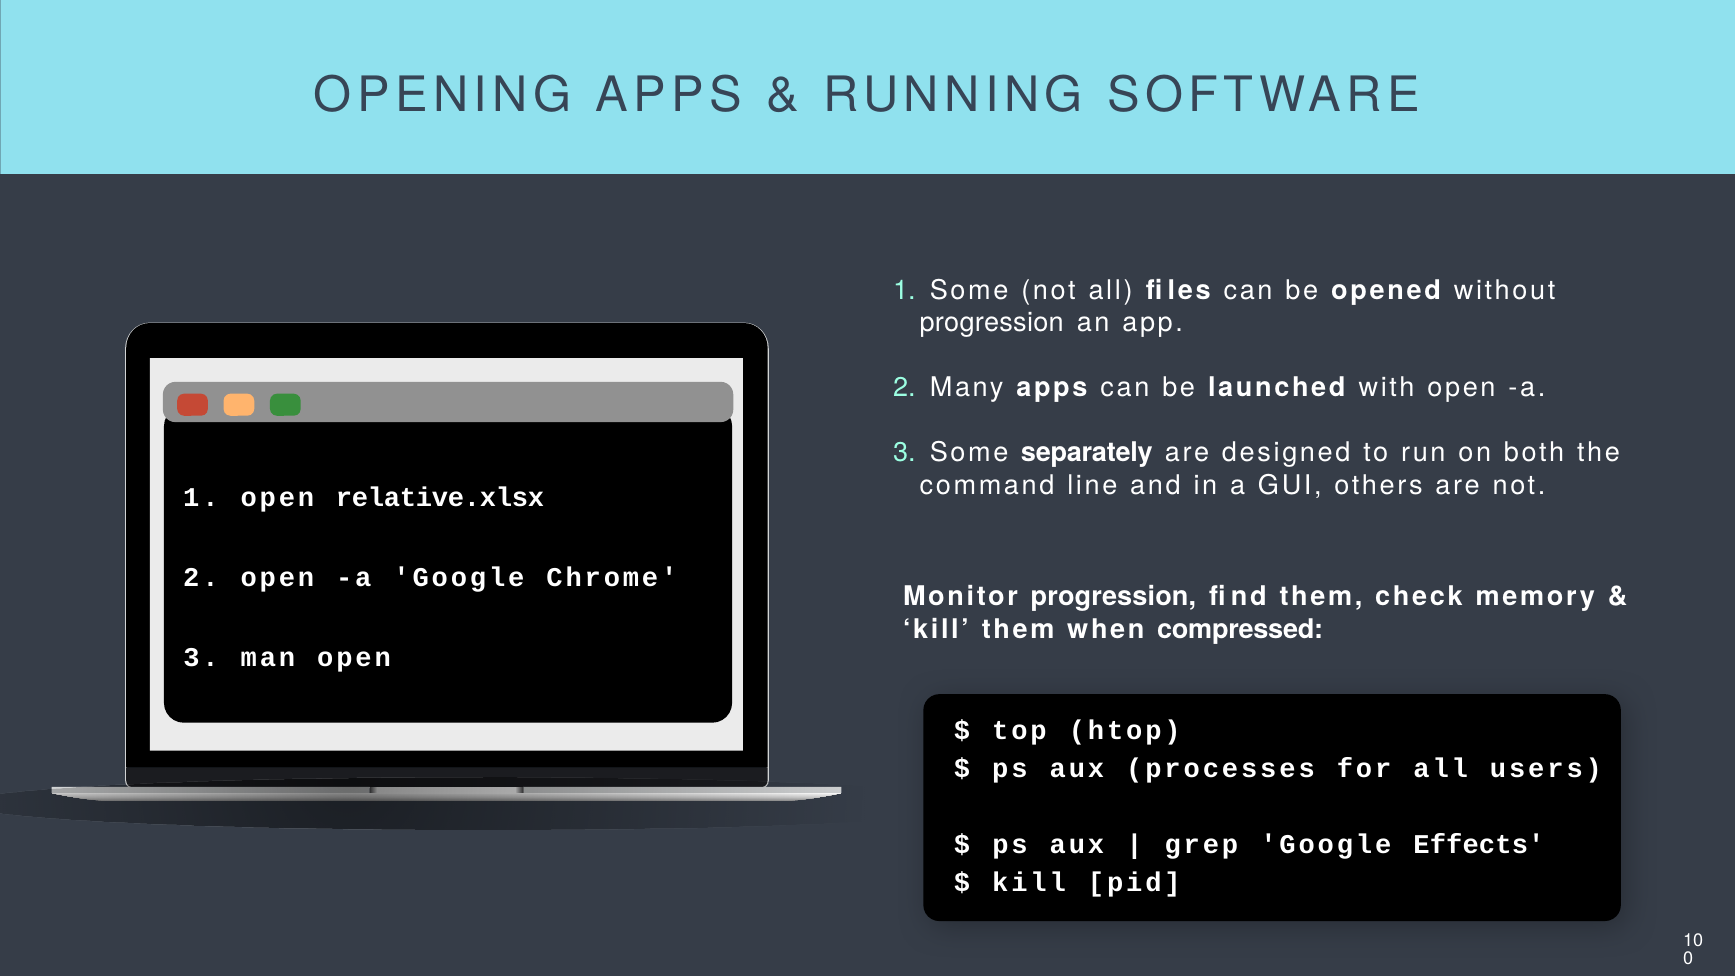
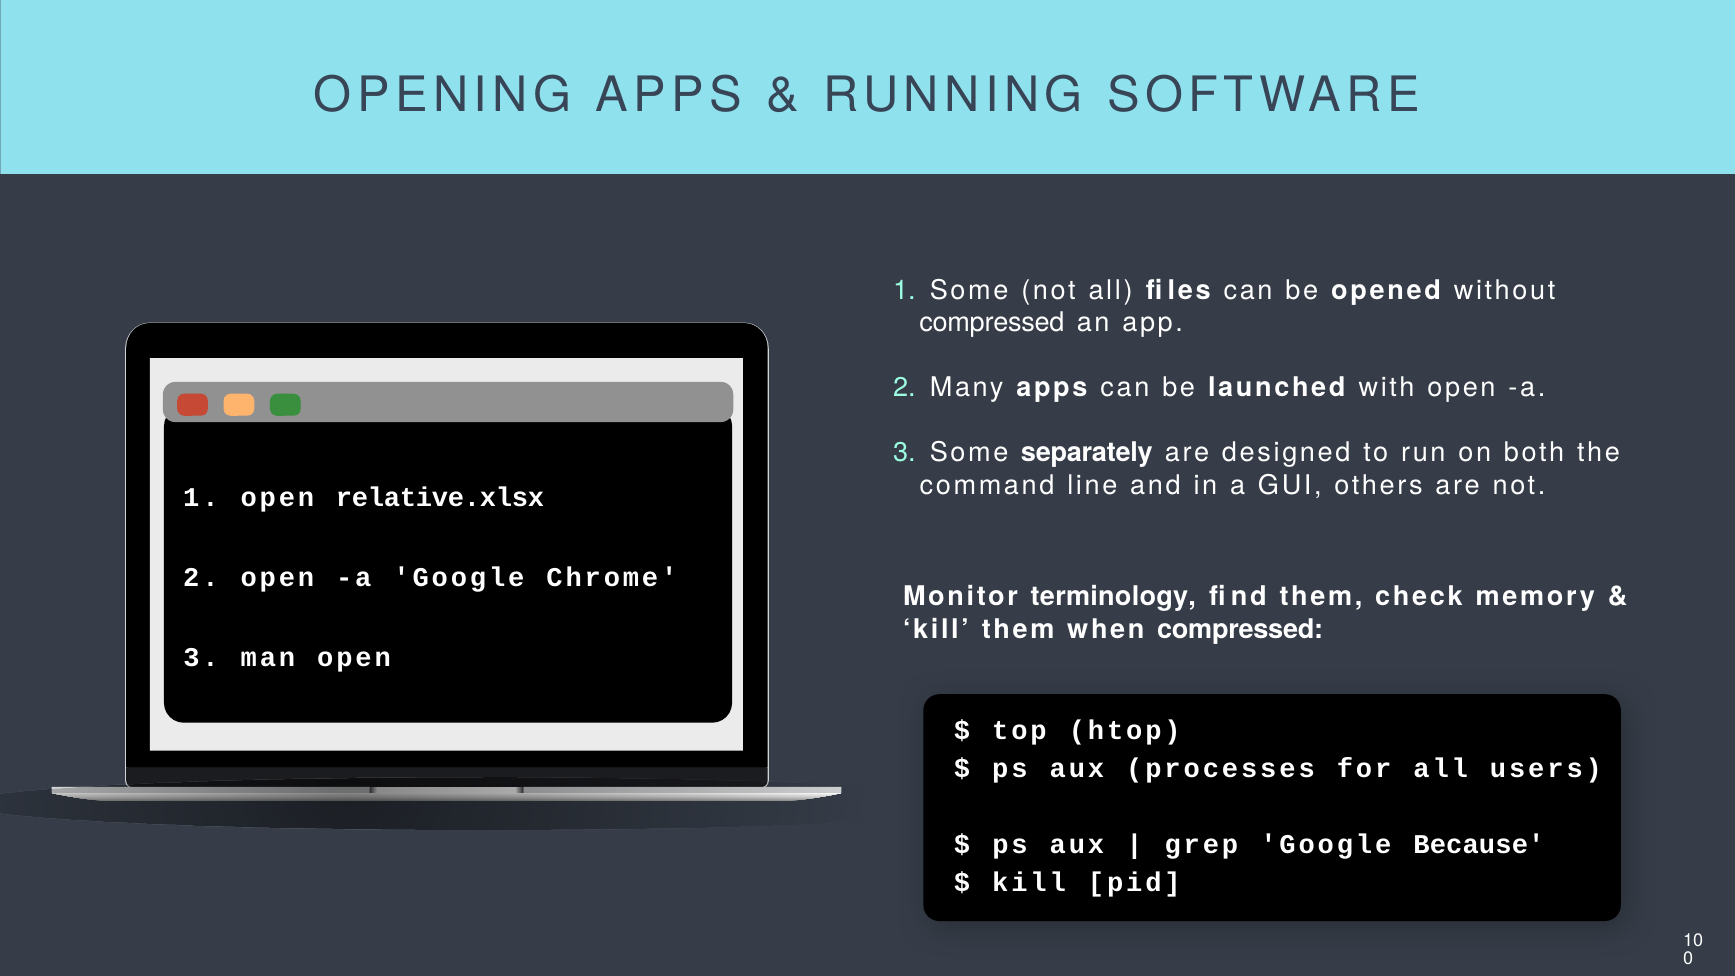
progression at (992, 323): progression -> compressed
Monitor progression: progression -> terminology
Effects: Effects -> Because
